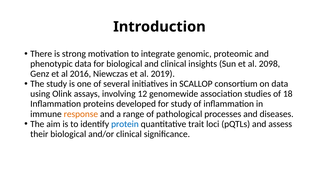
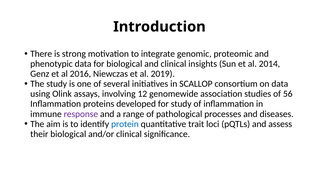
2098: 2098 -> 2014
18: 18 -> 56
response colour: orange -> purple
